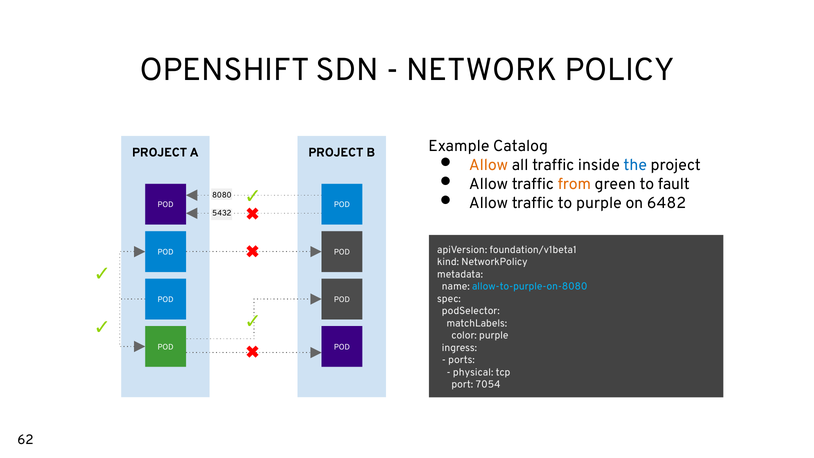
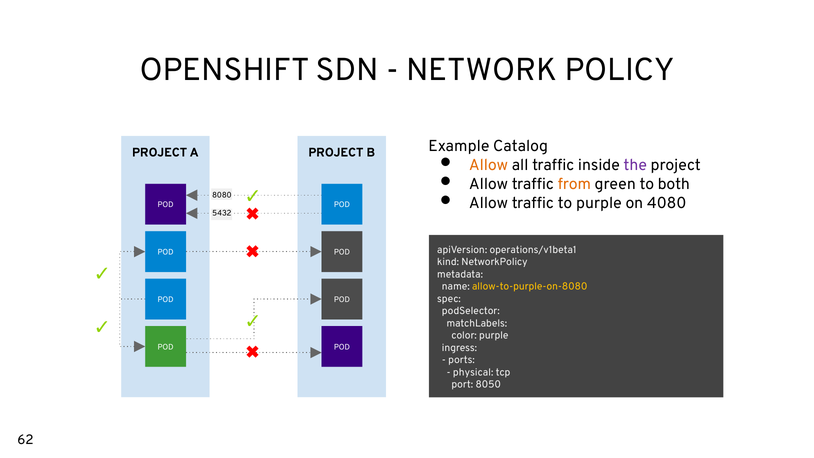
the colour: blue -> purple
fault: fault -> both
6482: 6482 -> 4080
foundation/v1beta1: foundation/v1beta1 -> operations/v1beta1
allow-to-purple-on-8080 colour: light blue -> yellow
7054: 7054 -> 8050
